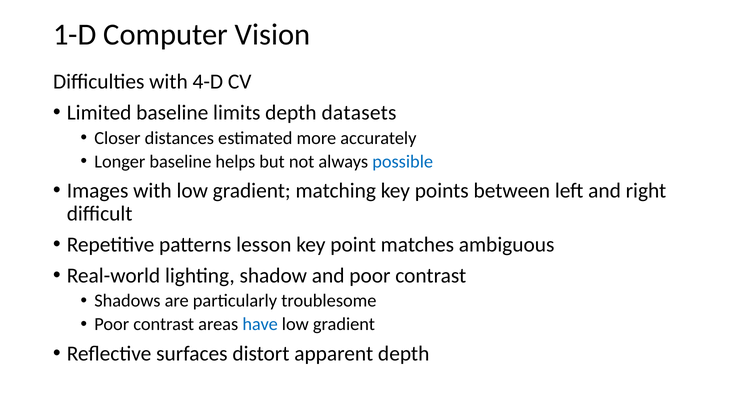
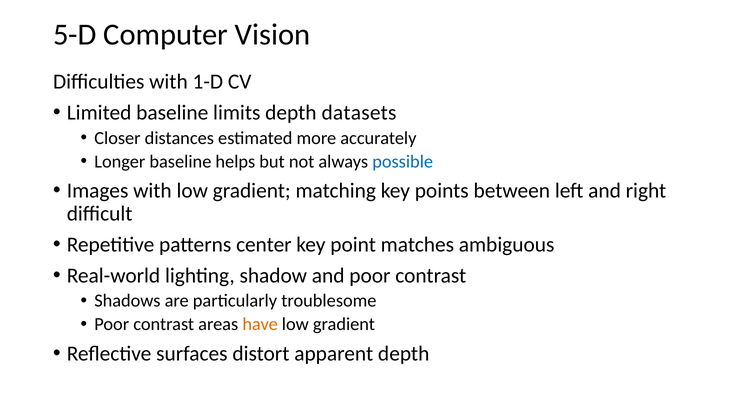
1-D: 1-D -> 5-D
4-D: 4-D -> 1-D
lesson: lesson -> center
have colour: blue -> orange
